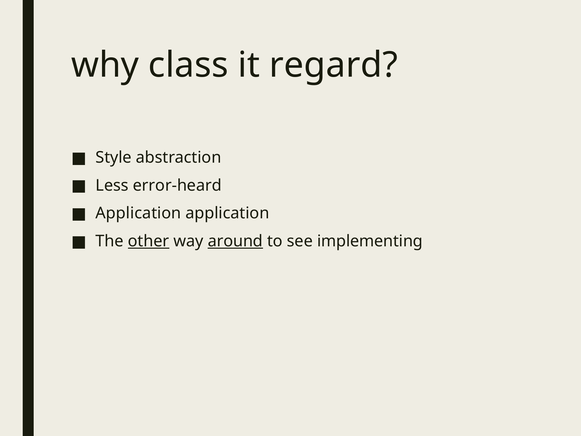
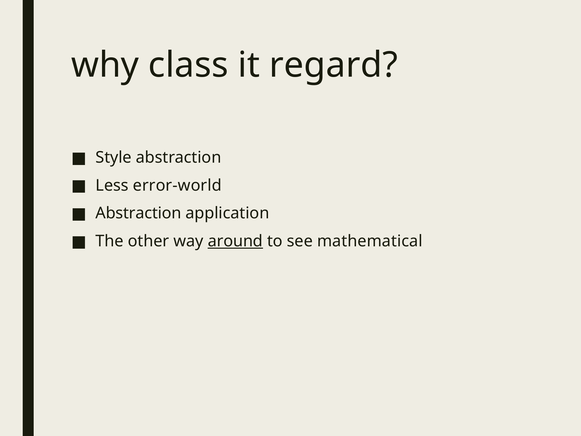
error-heard: error-heard -> error-world
Application at (138, 213): Application -> Abstraction
other underline: present -> none
implementing: implementing -> mathematical
